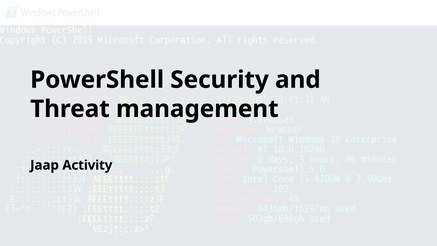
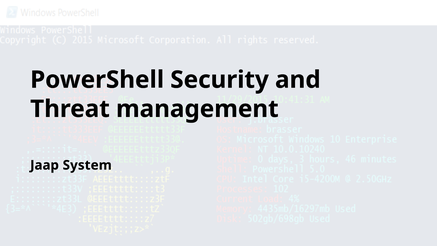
Activity: Activity -> System
